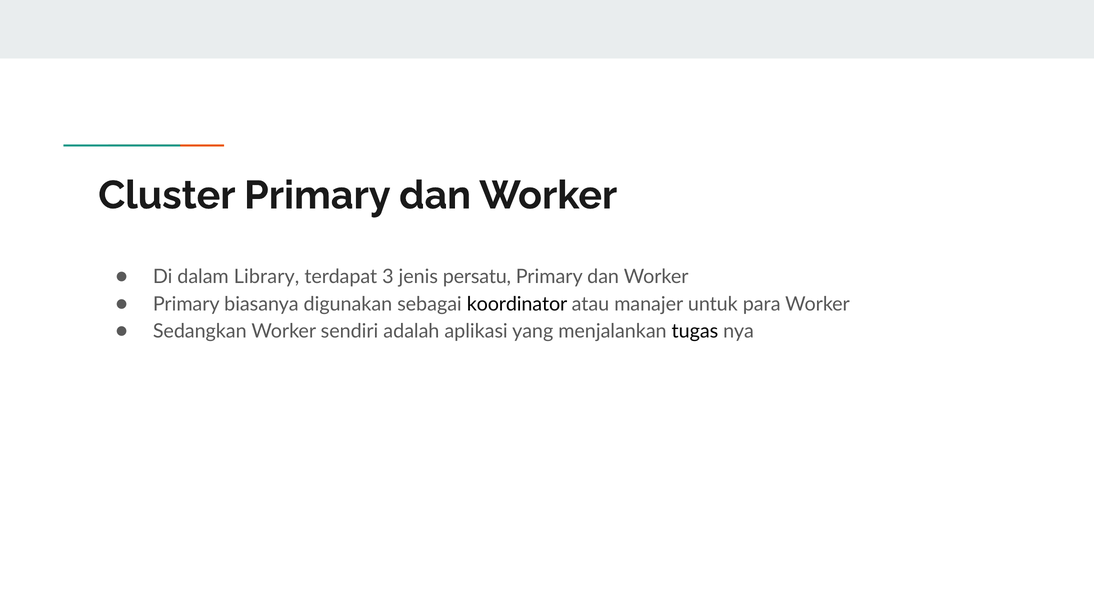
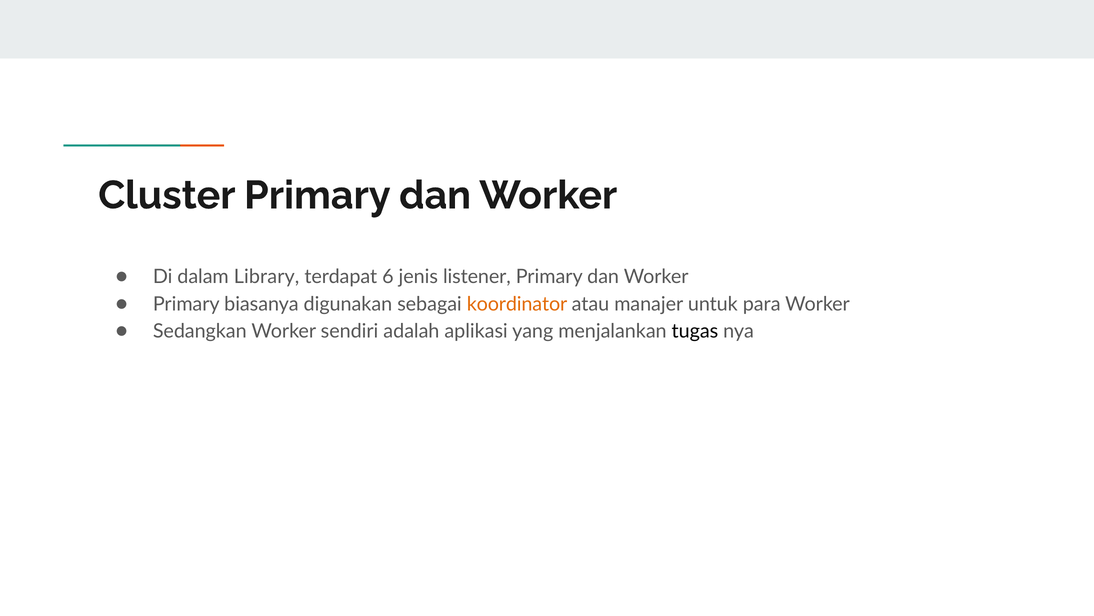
3: 3 -> 6
persatu: persatu -> listener
koordinator colour: black -> orange
